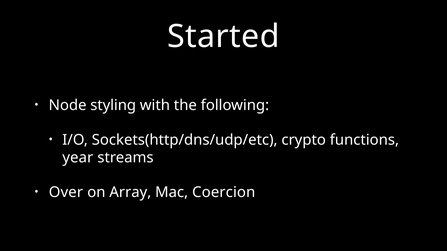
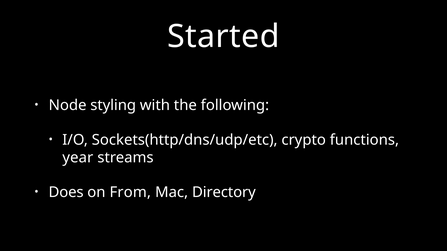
Over: Over -> Does
Array: Array -> From
Coercion: Coercion -> Directory
